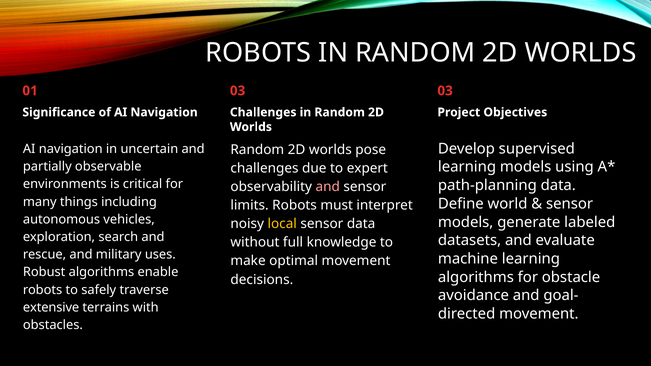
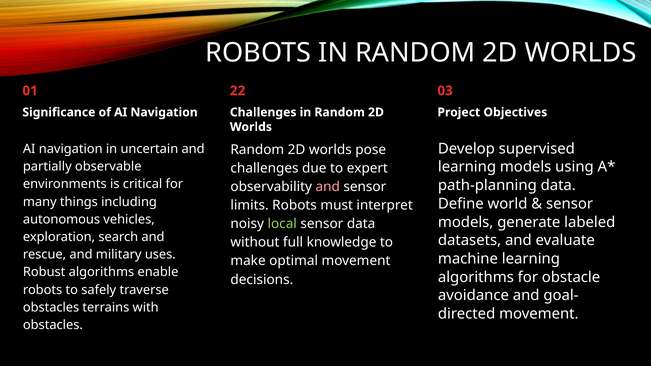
01 03: 03 -> 22
local colour: yellow -> light green
extensive at (51, 308): extensive -> obstacles
